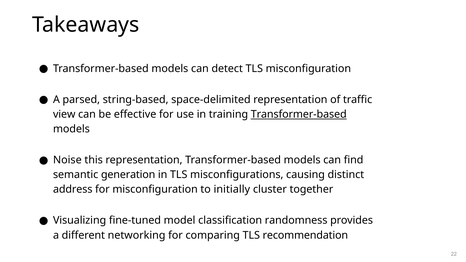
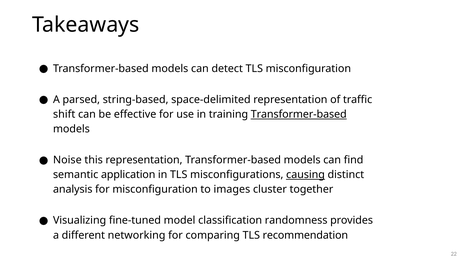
view: view -> shift
generation: generation -> application
causing underline: none -> present
address: address -> analysis
initially: initially -> images
